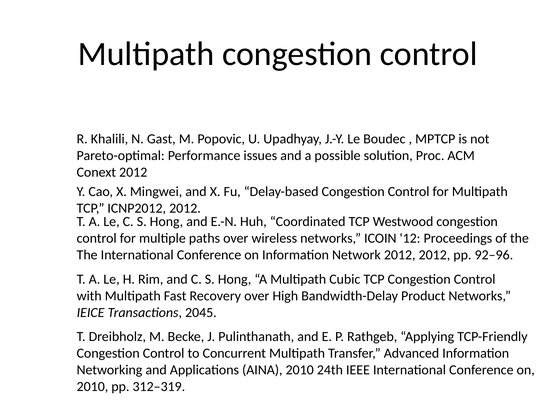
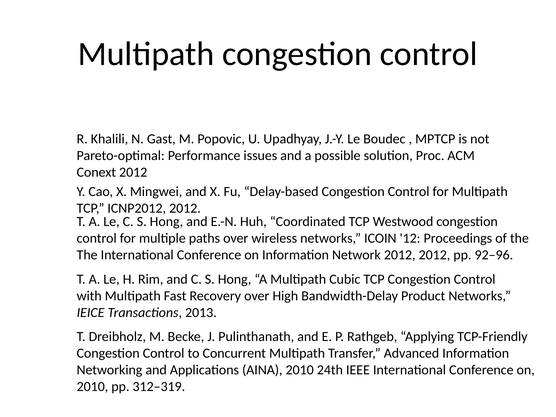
2045: 2045 -> 2013
